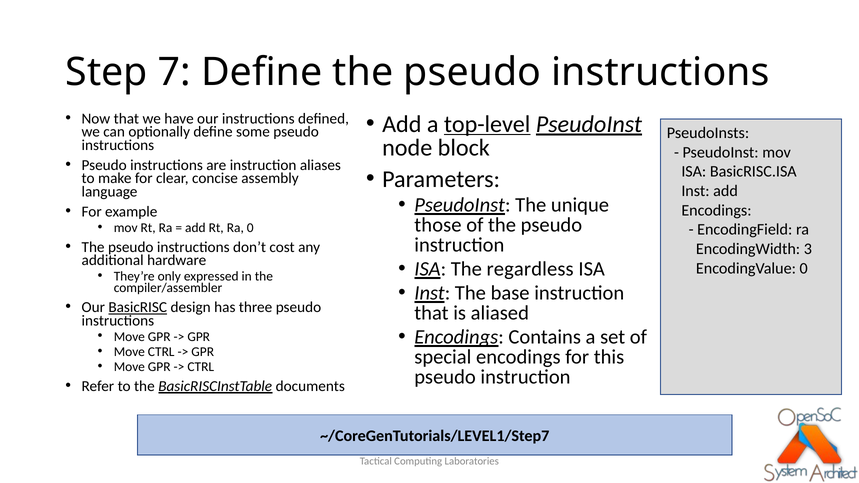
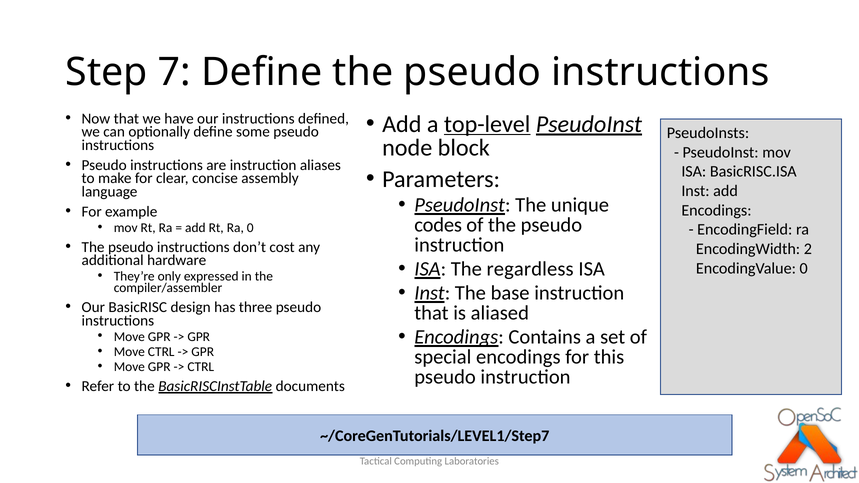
those: those -> codes
3: 3 -> 2
BasicRISC underline: present -> none
